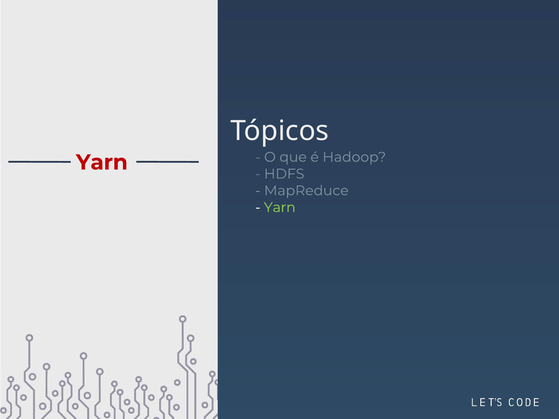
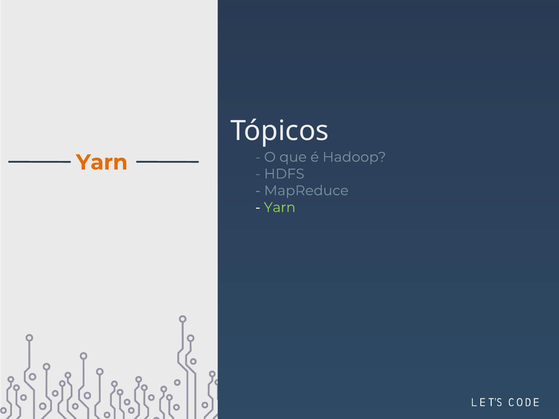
Yarn at (102, 162) colour: red -> orange
